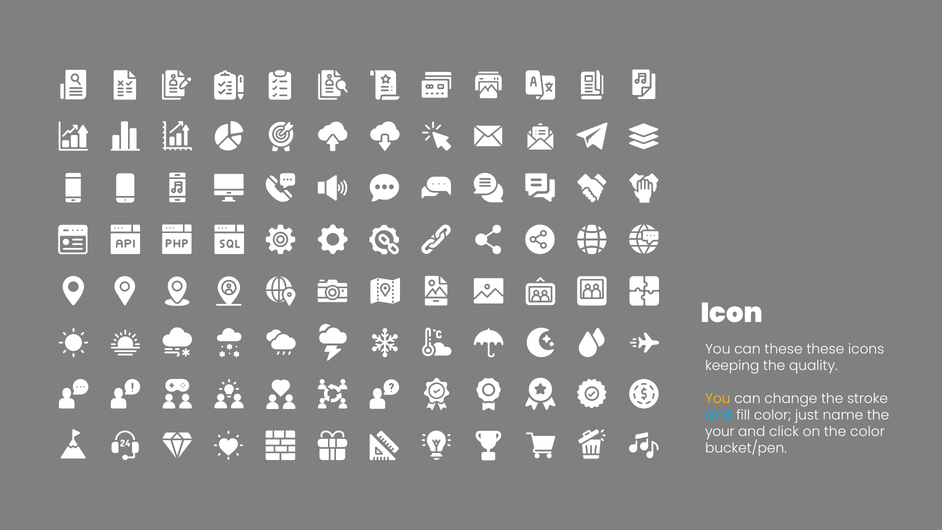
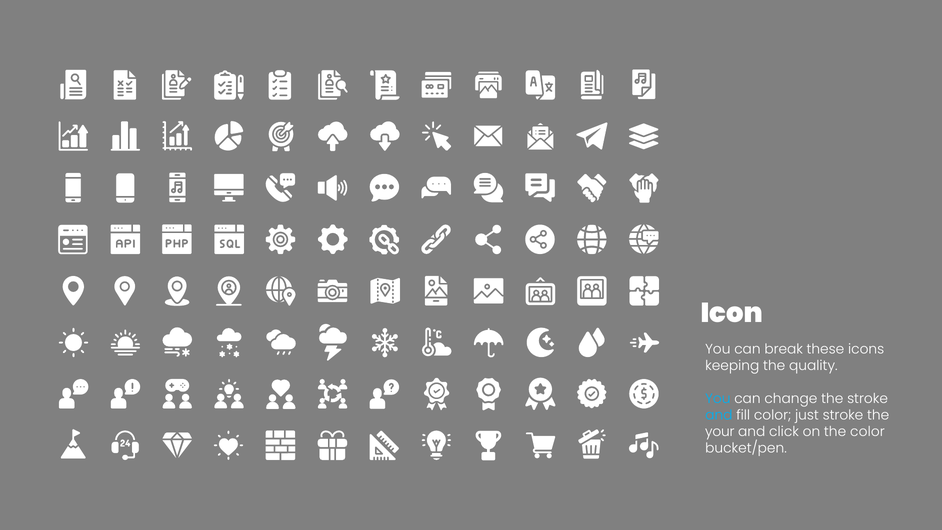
can these: these -> break
You at (718, 399) colour: yellow -> light blue
just name: name -> stroke
